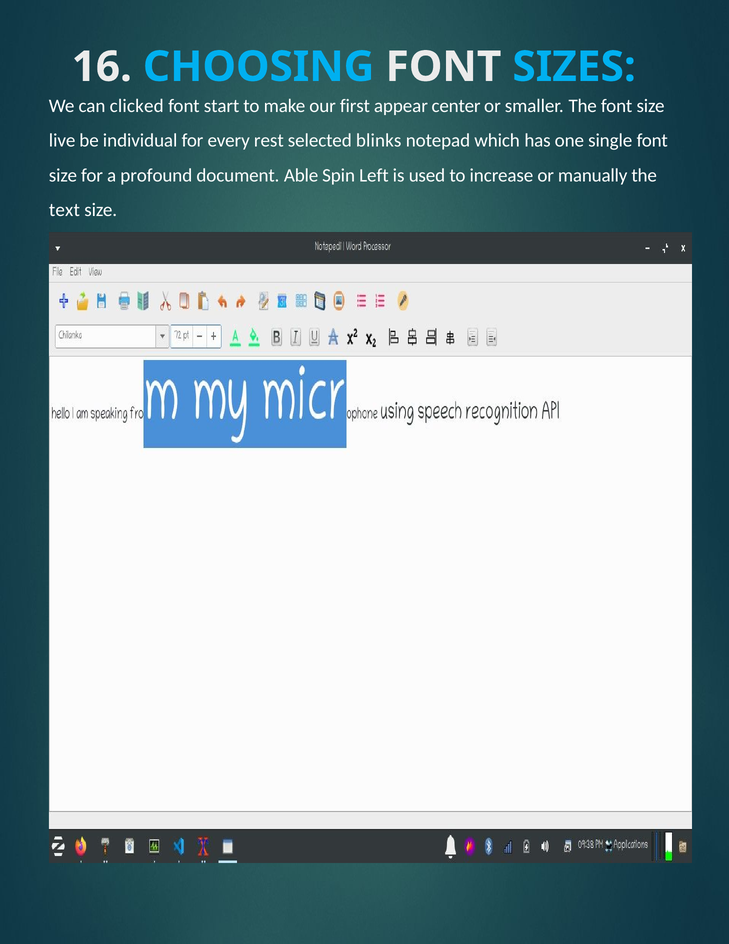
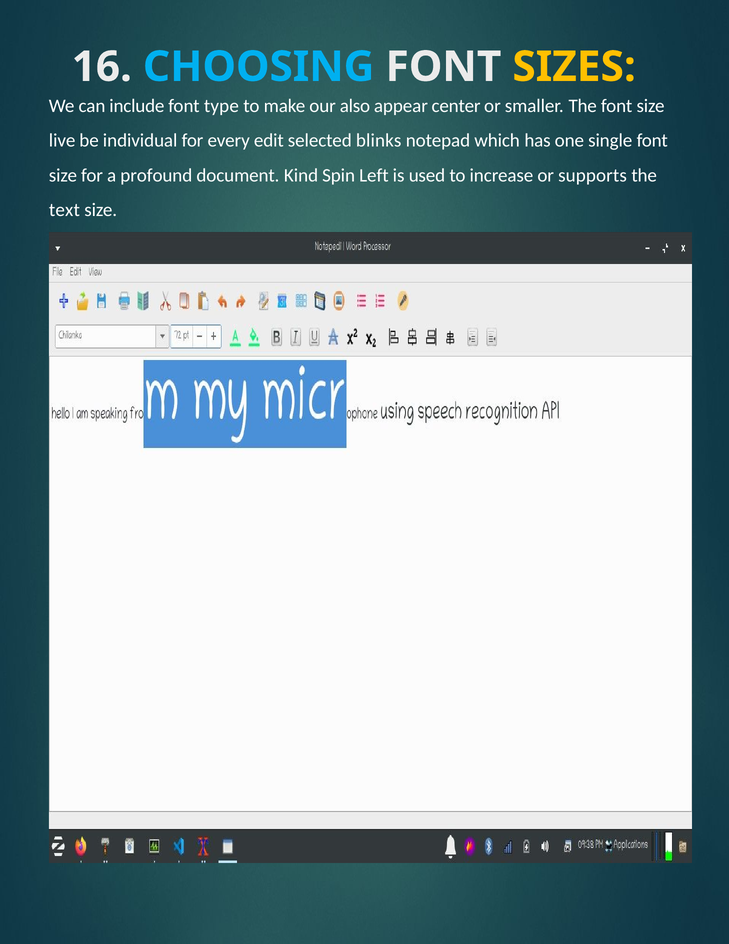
SIZES colour: light blue -> yellow
clicked: clicked -> include
start: start -> type
first: first -> also
rest: rest -> edit
Able: Able -> Kind
manually: manually -> supports
